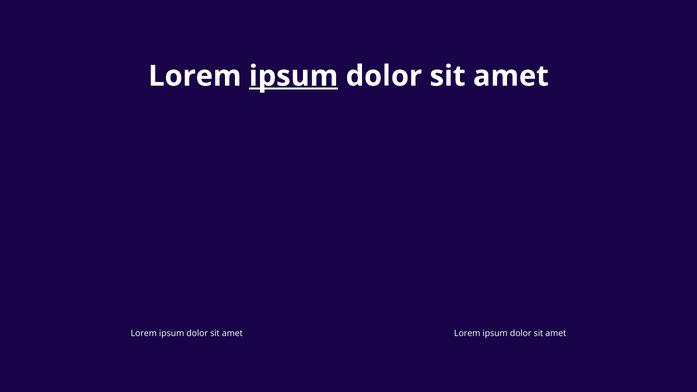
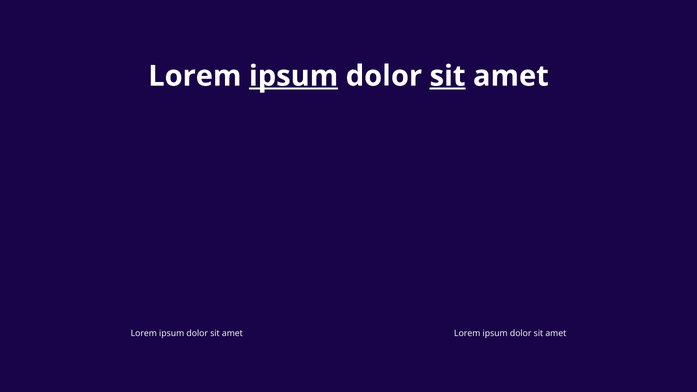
sit at (448, 76) underline: none -> present
